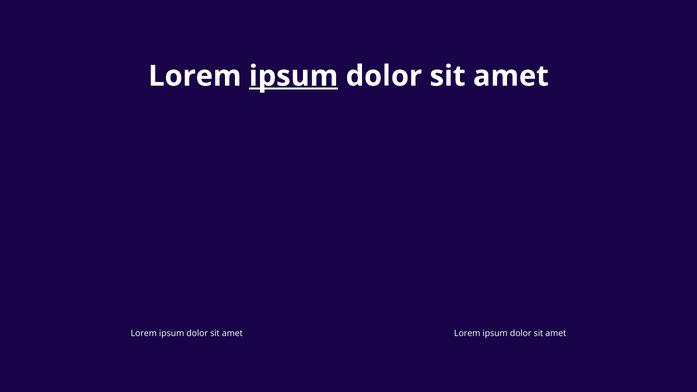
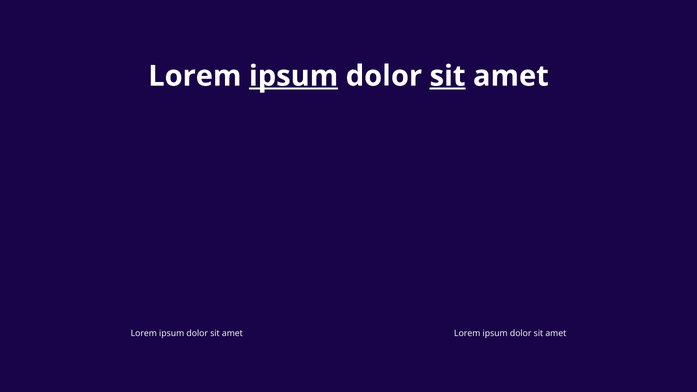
sit at (448, 76) underline: none -> present
